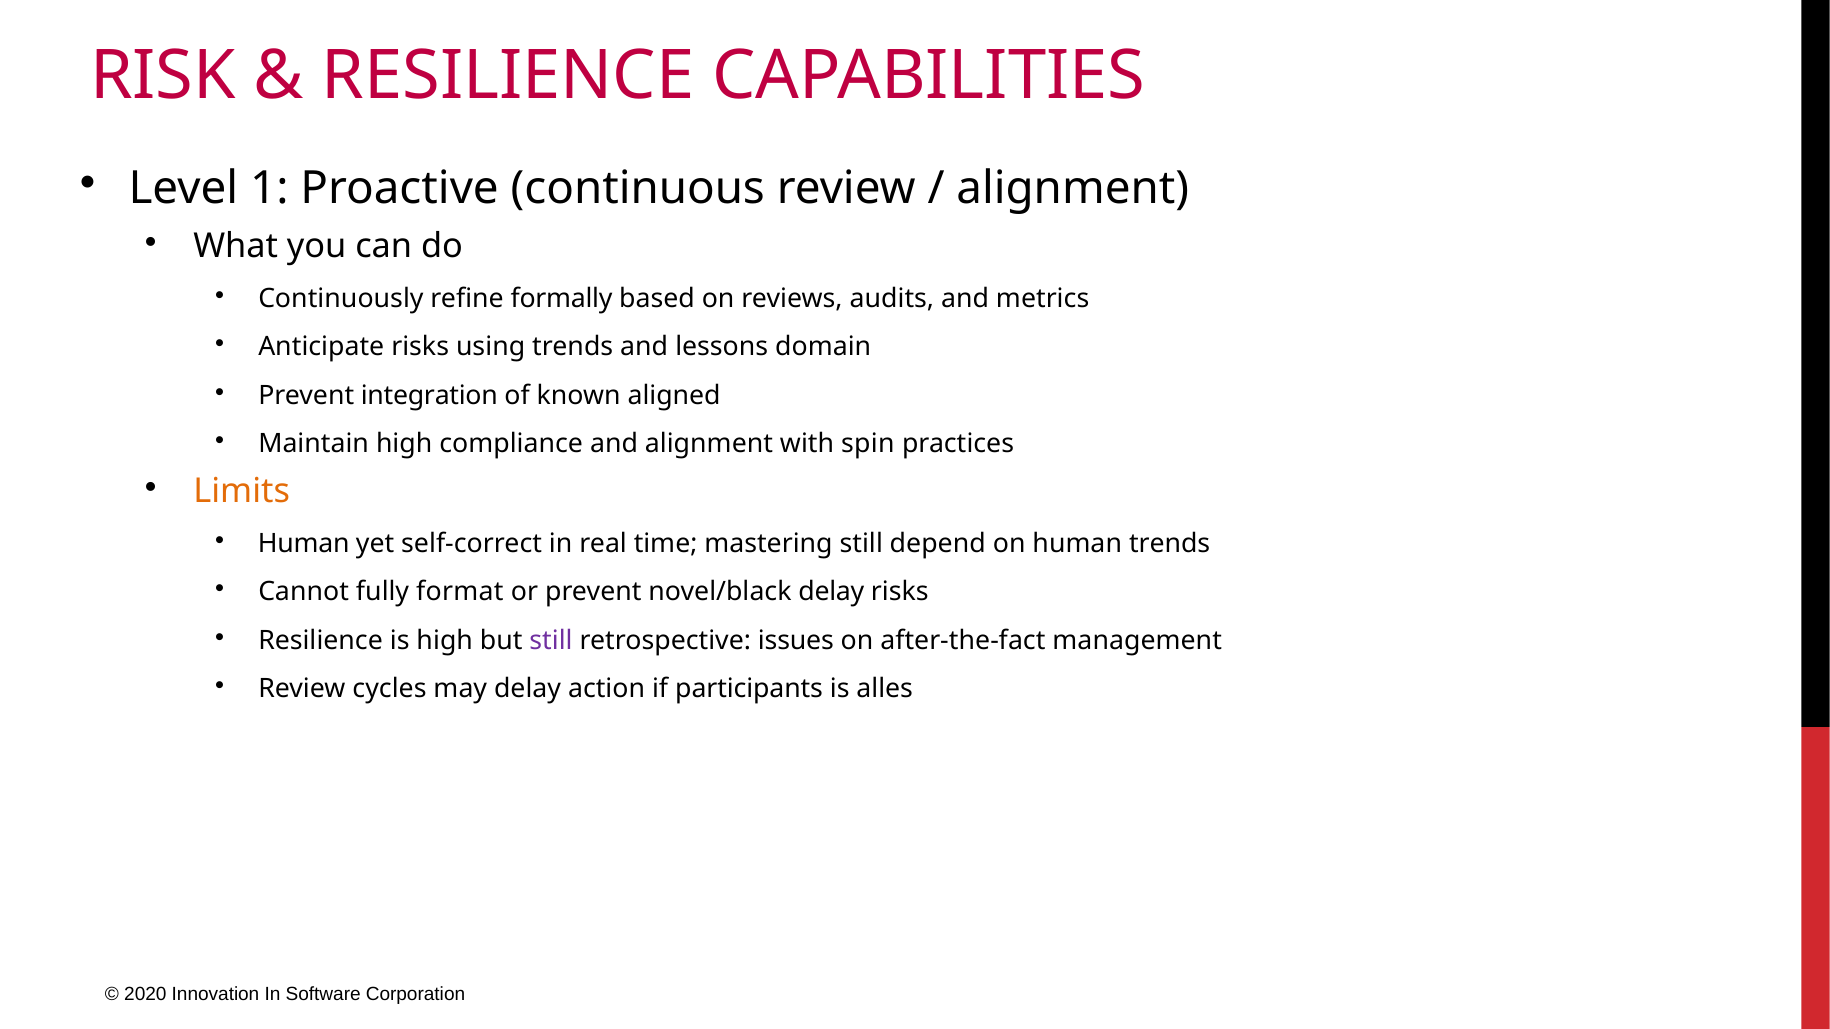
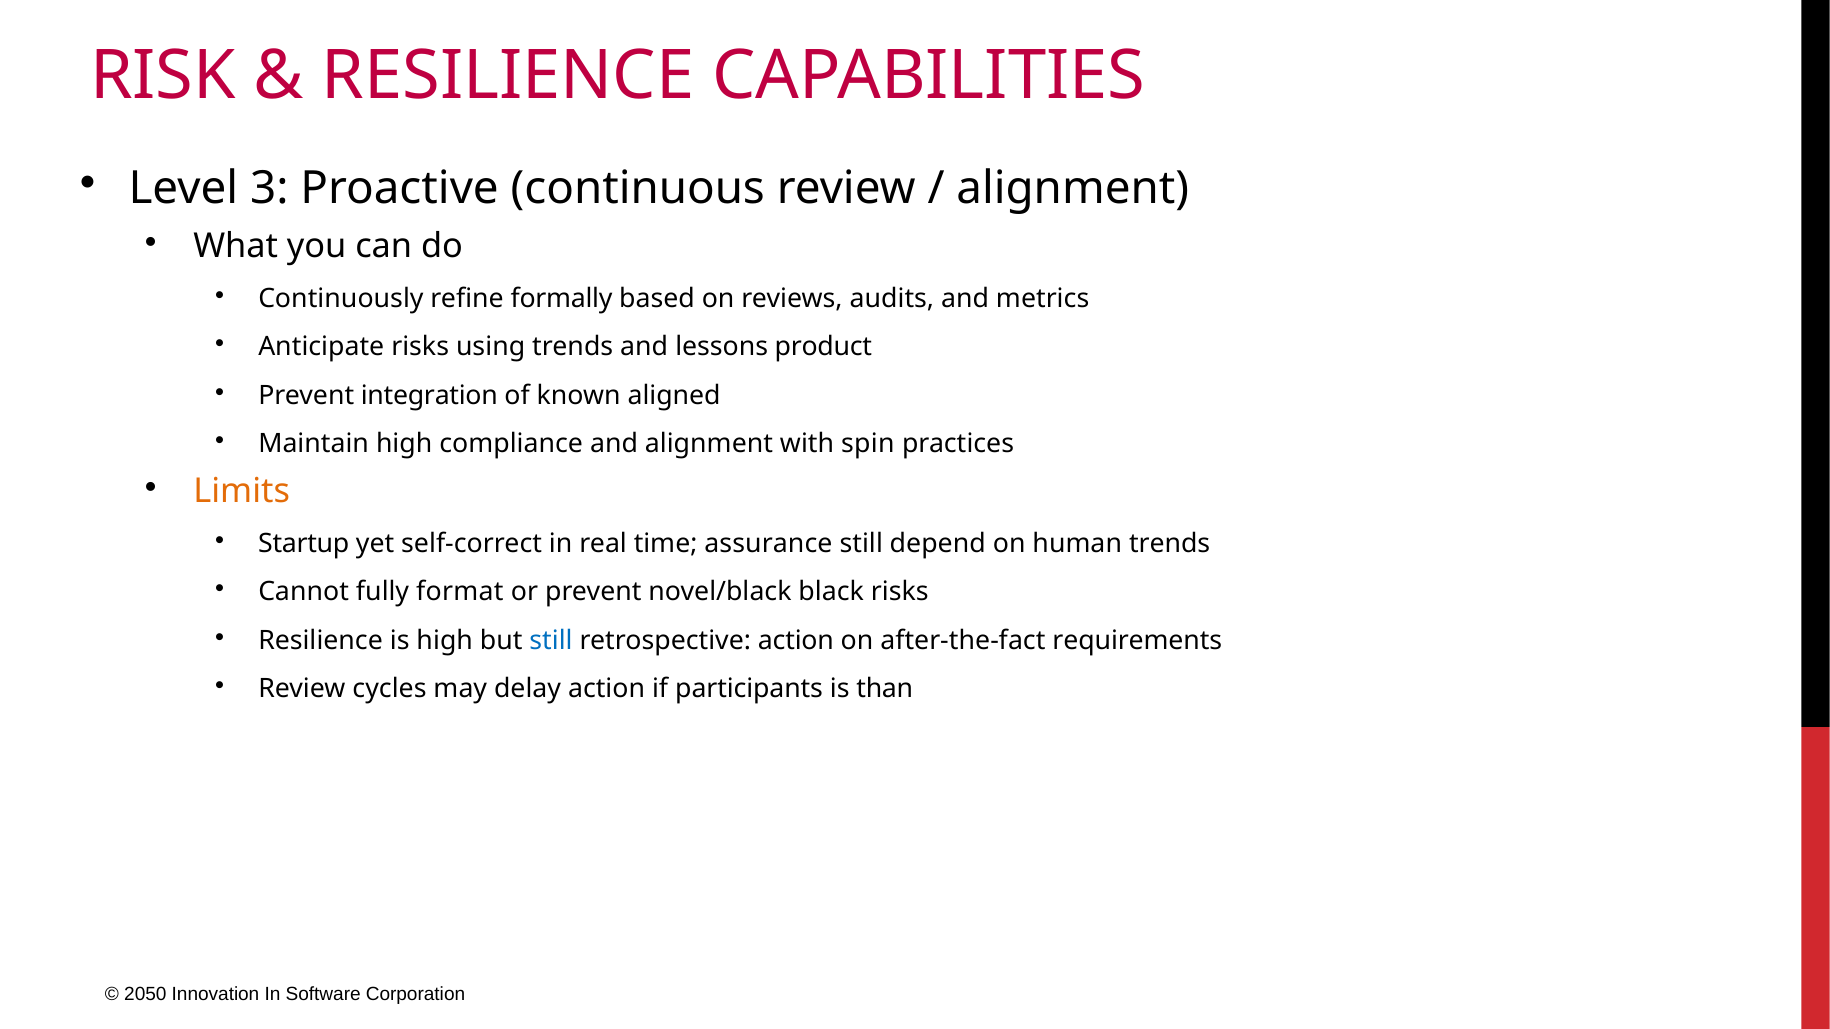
1: 1 -> 3
domain: domain -> product
Human at (304, 544): Human -> Startup
mastering: mastering -> assurance
novel/black delay: delay -> black
still at (551, 641) colour: purple -> blue
retrospective issues: issues -> action
management: management -> requirements
alles: alles -> than
2020: 2020 -> 2050
